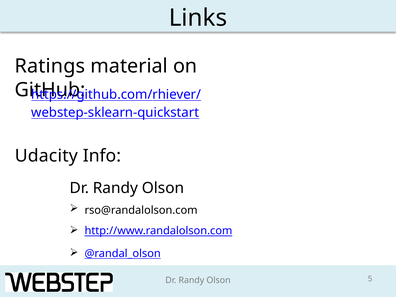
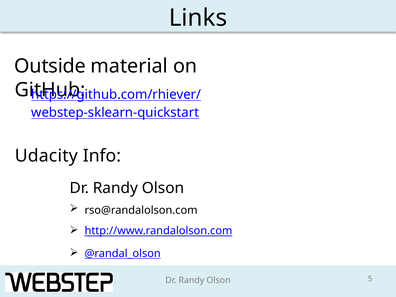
Ratings: Ratings -> Outside
